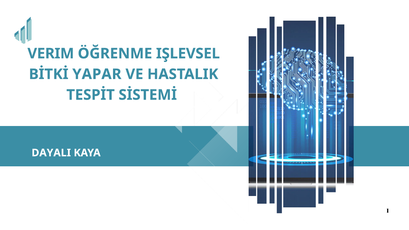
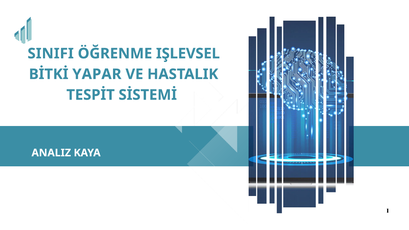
VERIM: VERIM -> SINIFI
DAYALI: DAYALI -> ANALIZ
